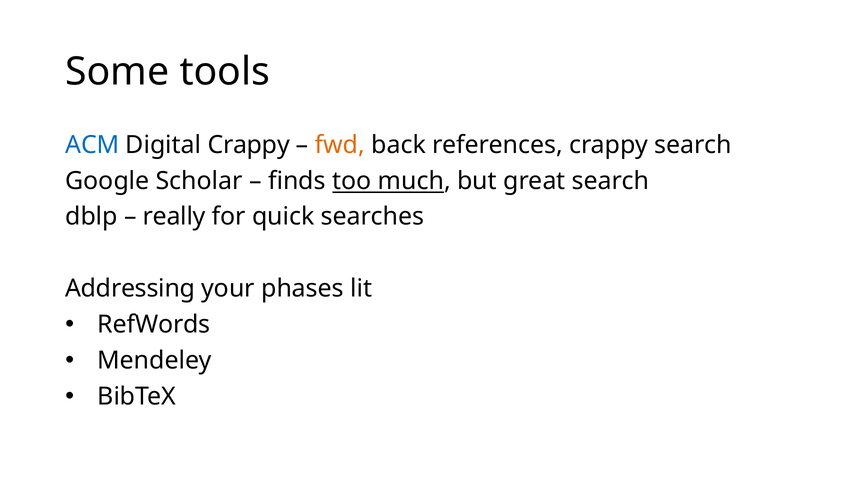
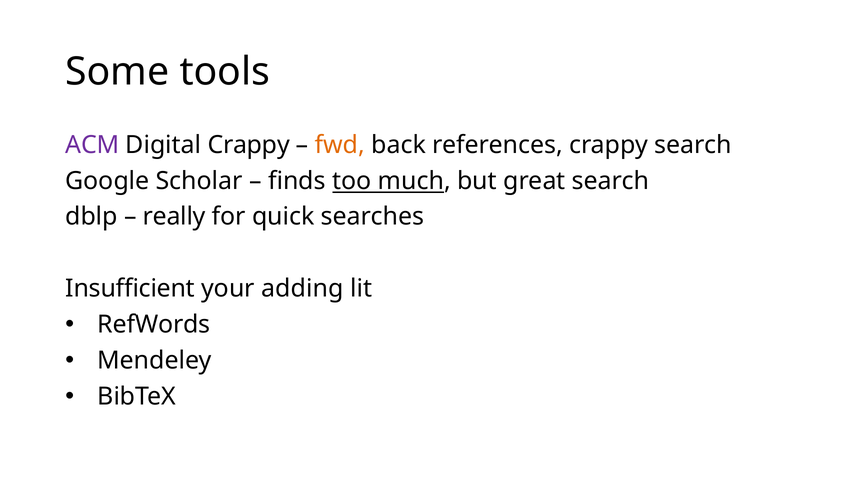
ACM colour: blue -> purple
Addressing: Addressing -> Insufficient
phases: phases -> adding
